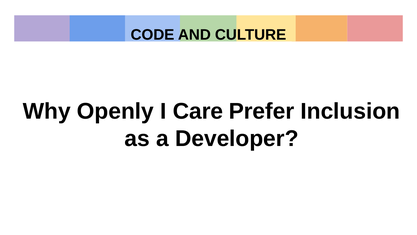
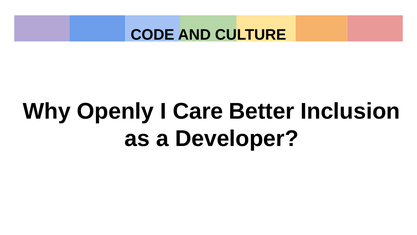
Prefer: Prefer -> Better
